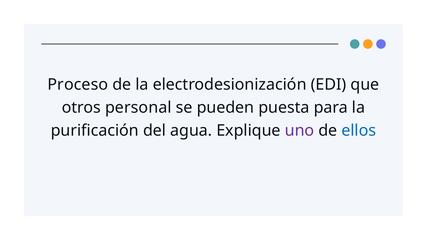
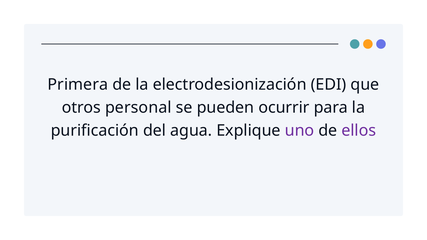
Proceso: Proceso -> Primera
puesta: puesta -> ocurrir
ellos colour: blue -> purple
